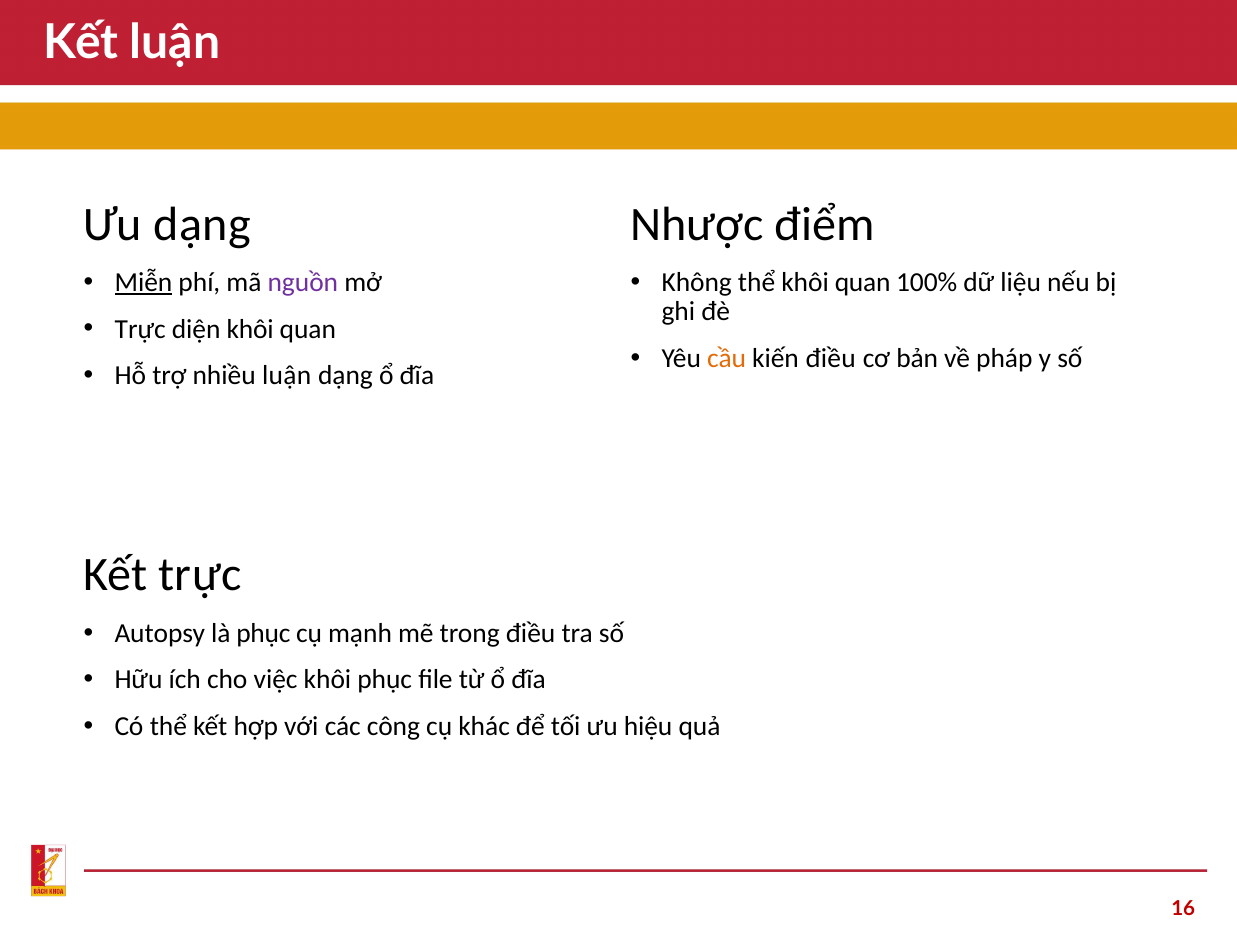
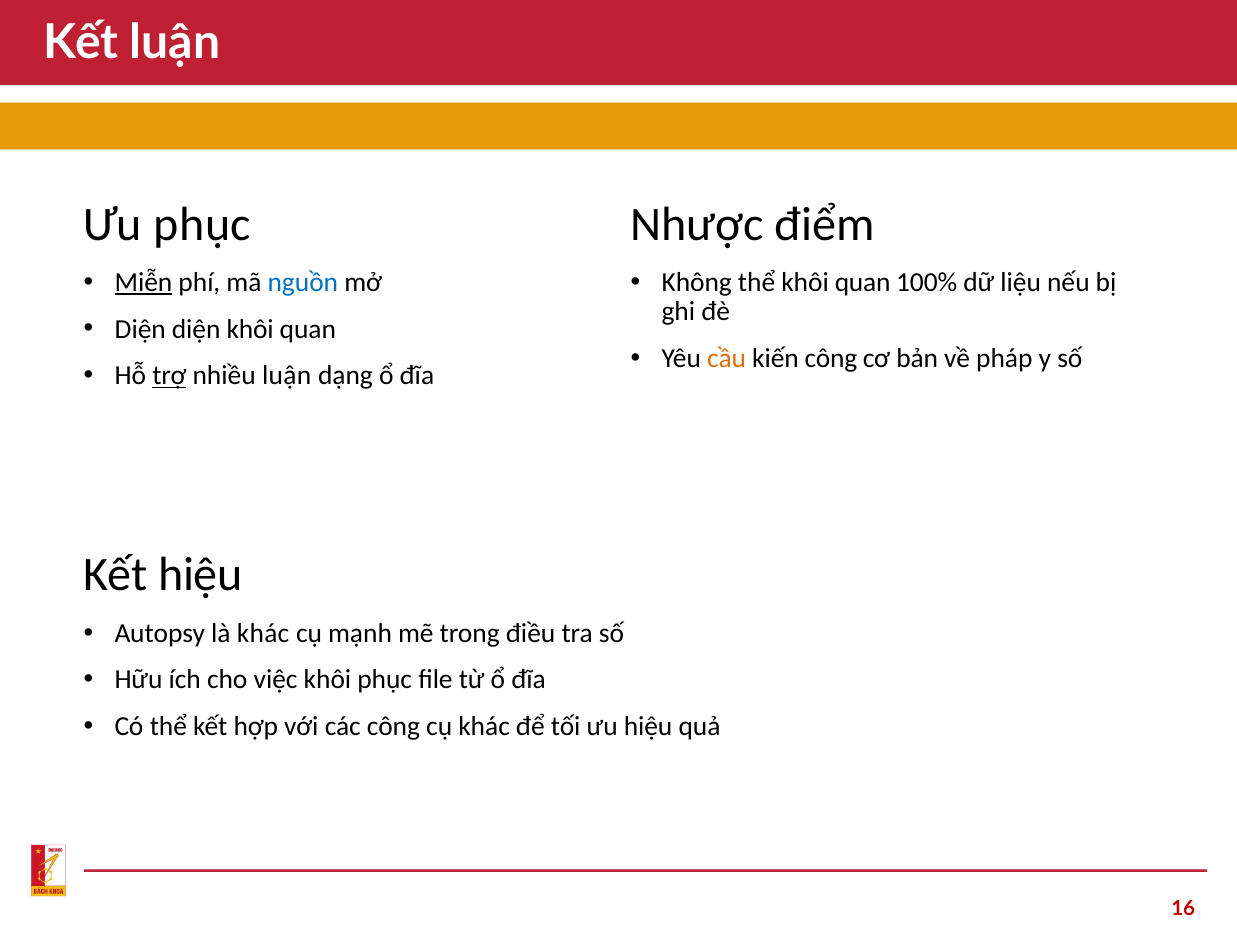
Ưu dạng: dạng -> phục
nguồn colour: purple -> blue
Trực at (140, 329): Trực -> Diện
kiến điều: điều -> công
trợ underline: none -> present
Kết trực: trực -> hiệu
là phục: phục -> khác
